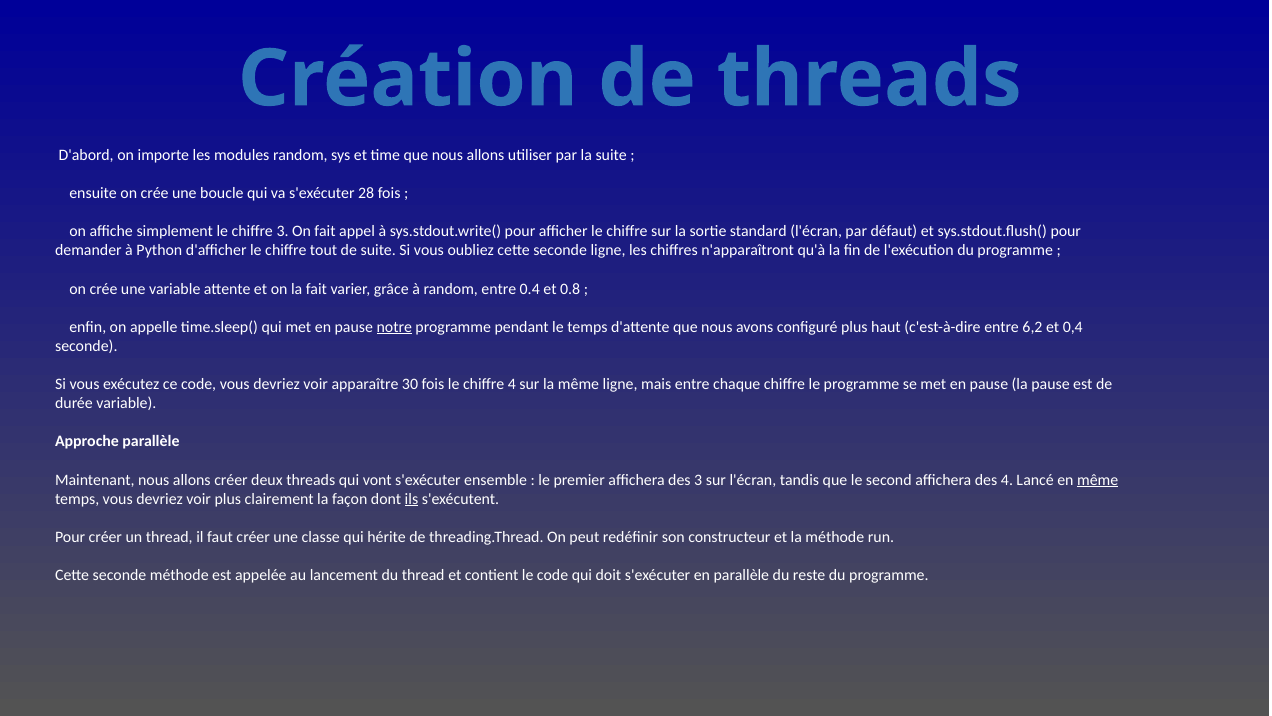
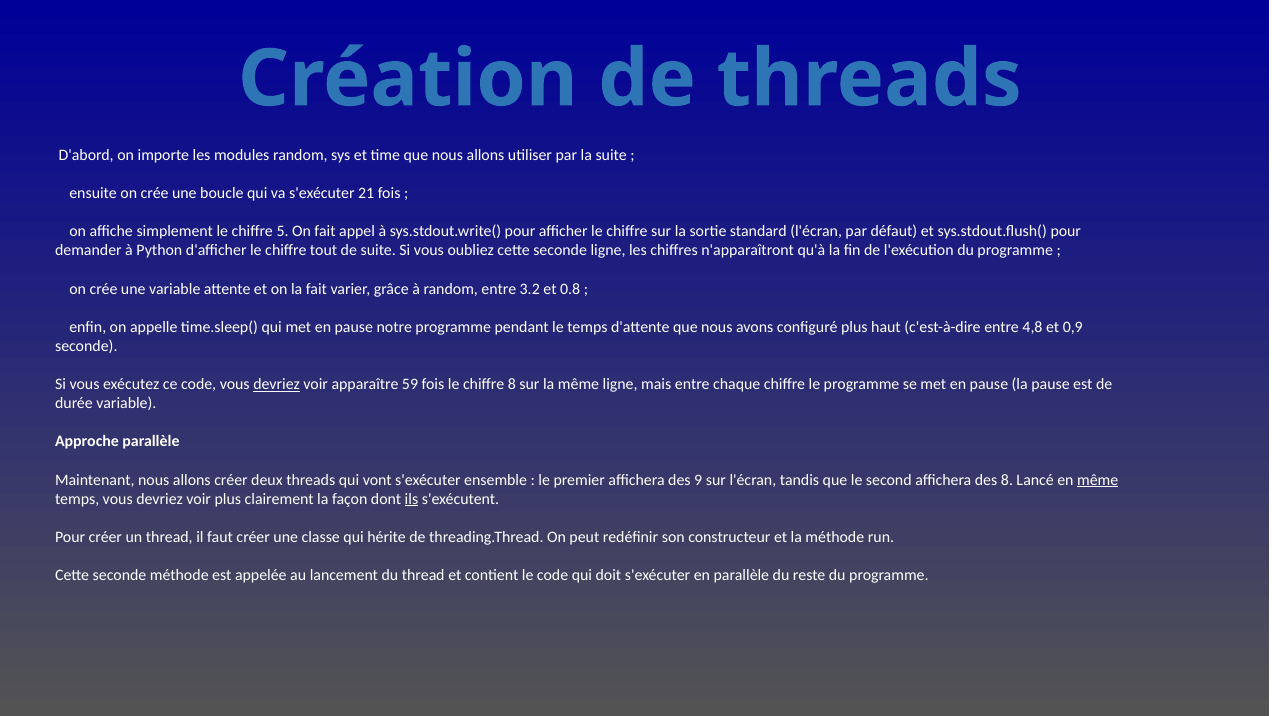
28: 28 -> 21
chiffre 3: 3 -> 5
0.4: 0.4 -> 3.2
notre underline: present -> none
6,2: 6,2 -> 4,8
0,4: 0,4 -> 0,9
devriez at (277, 384) underline: none -> present
30: 30 -> 59
chiffre 4: 4 -> 8
des 3: 3 -> 9
des 4: 4 -> 8
